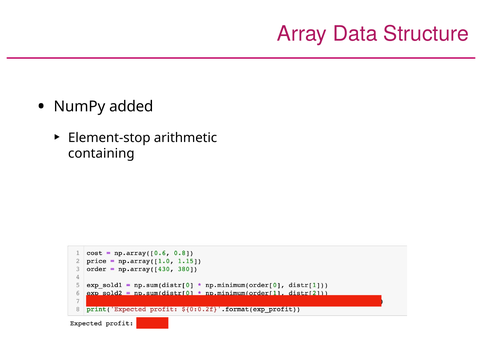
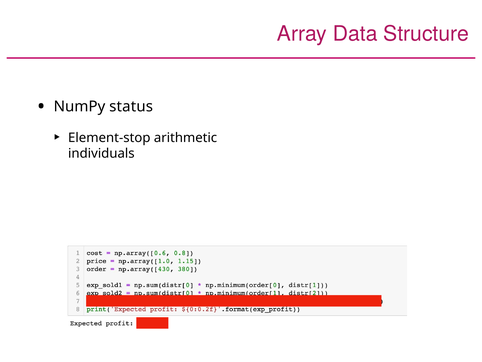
added: added -> status
containing: containing -> individuals
